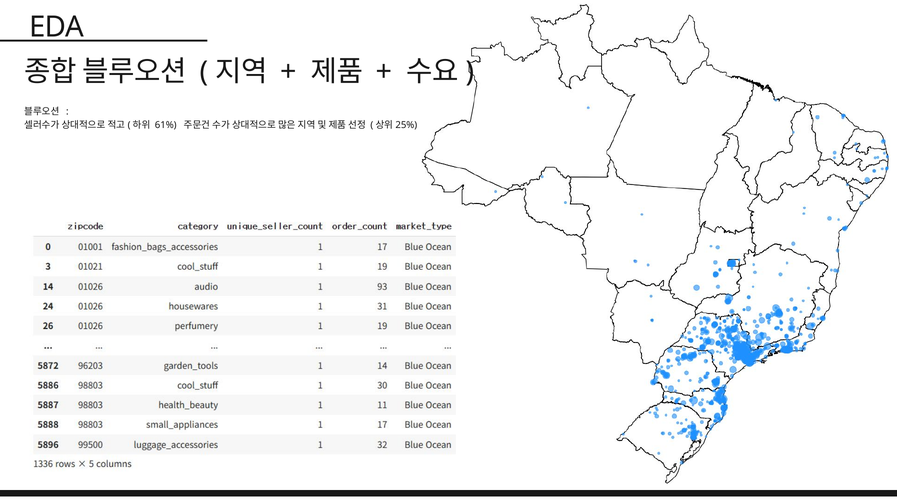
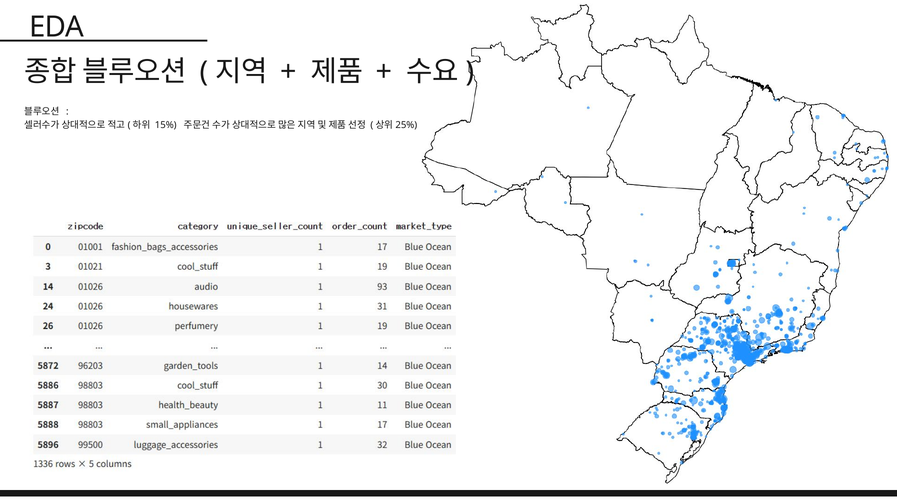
61%: 61% -> 15%
